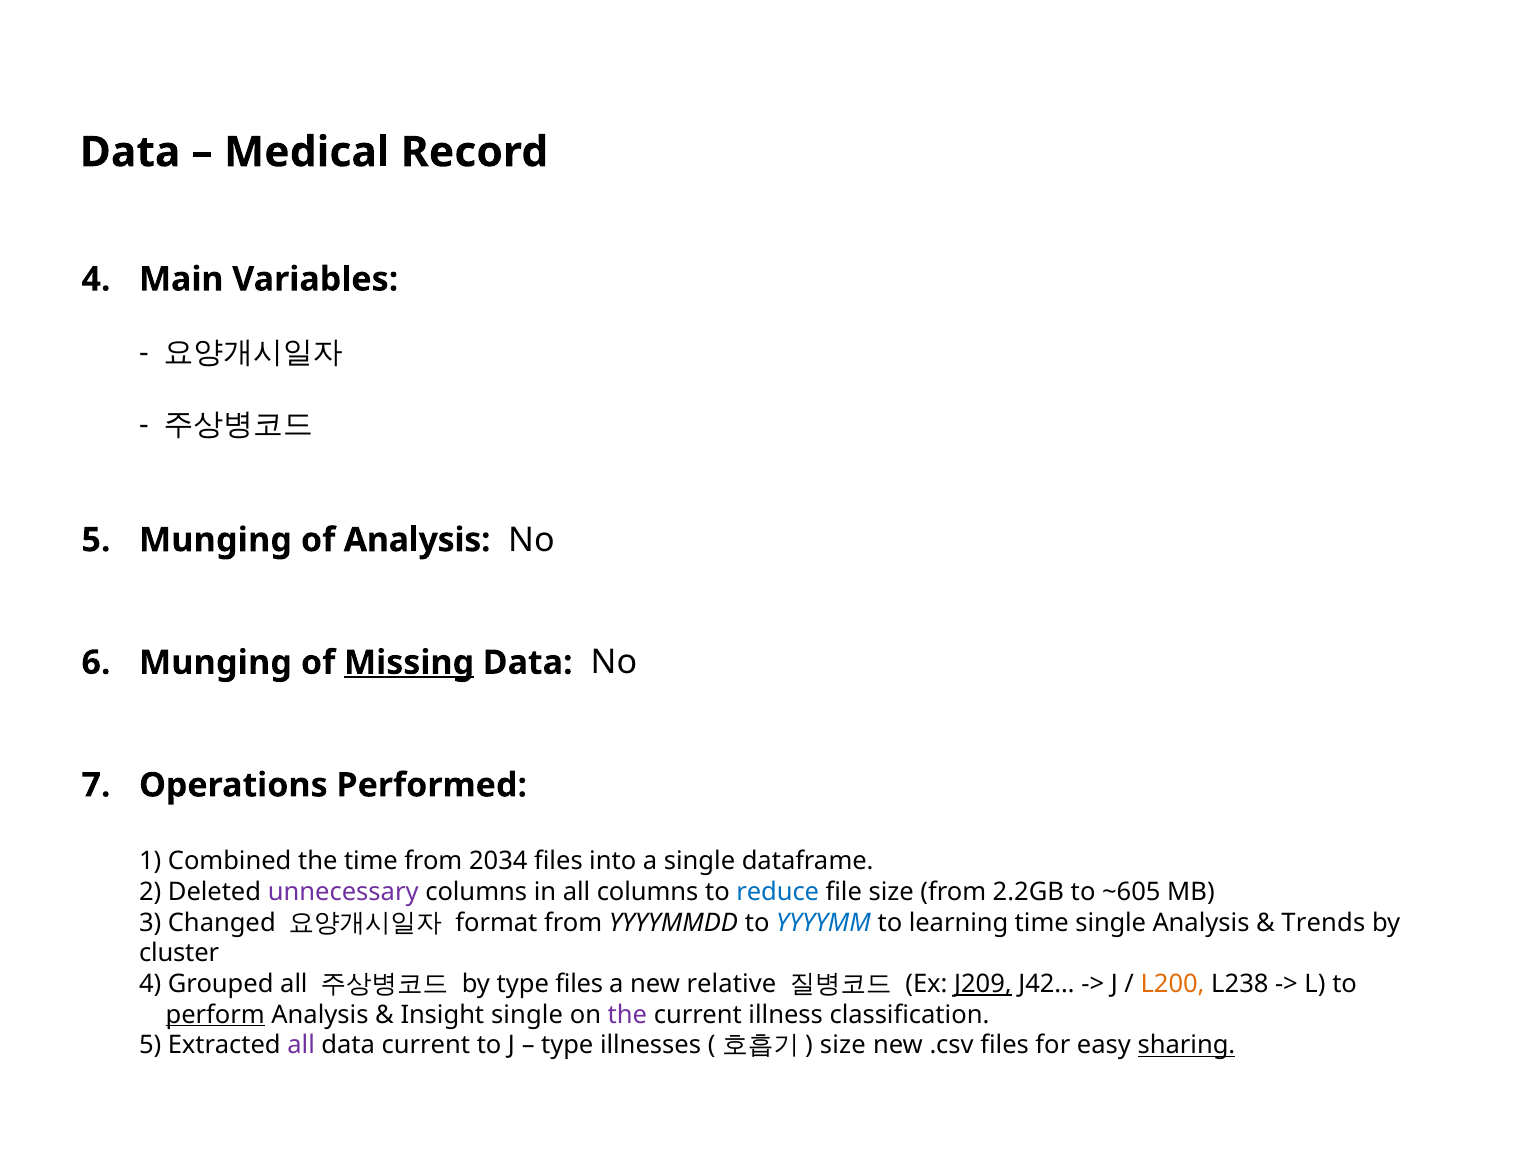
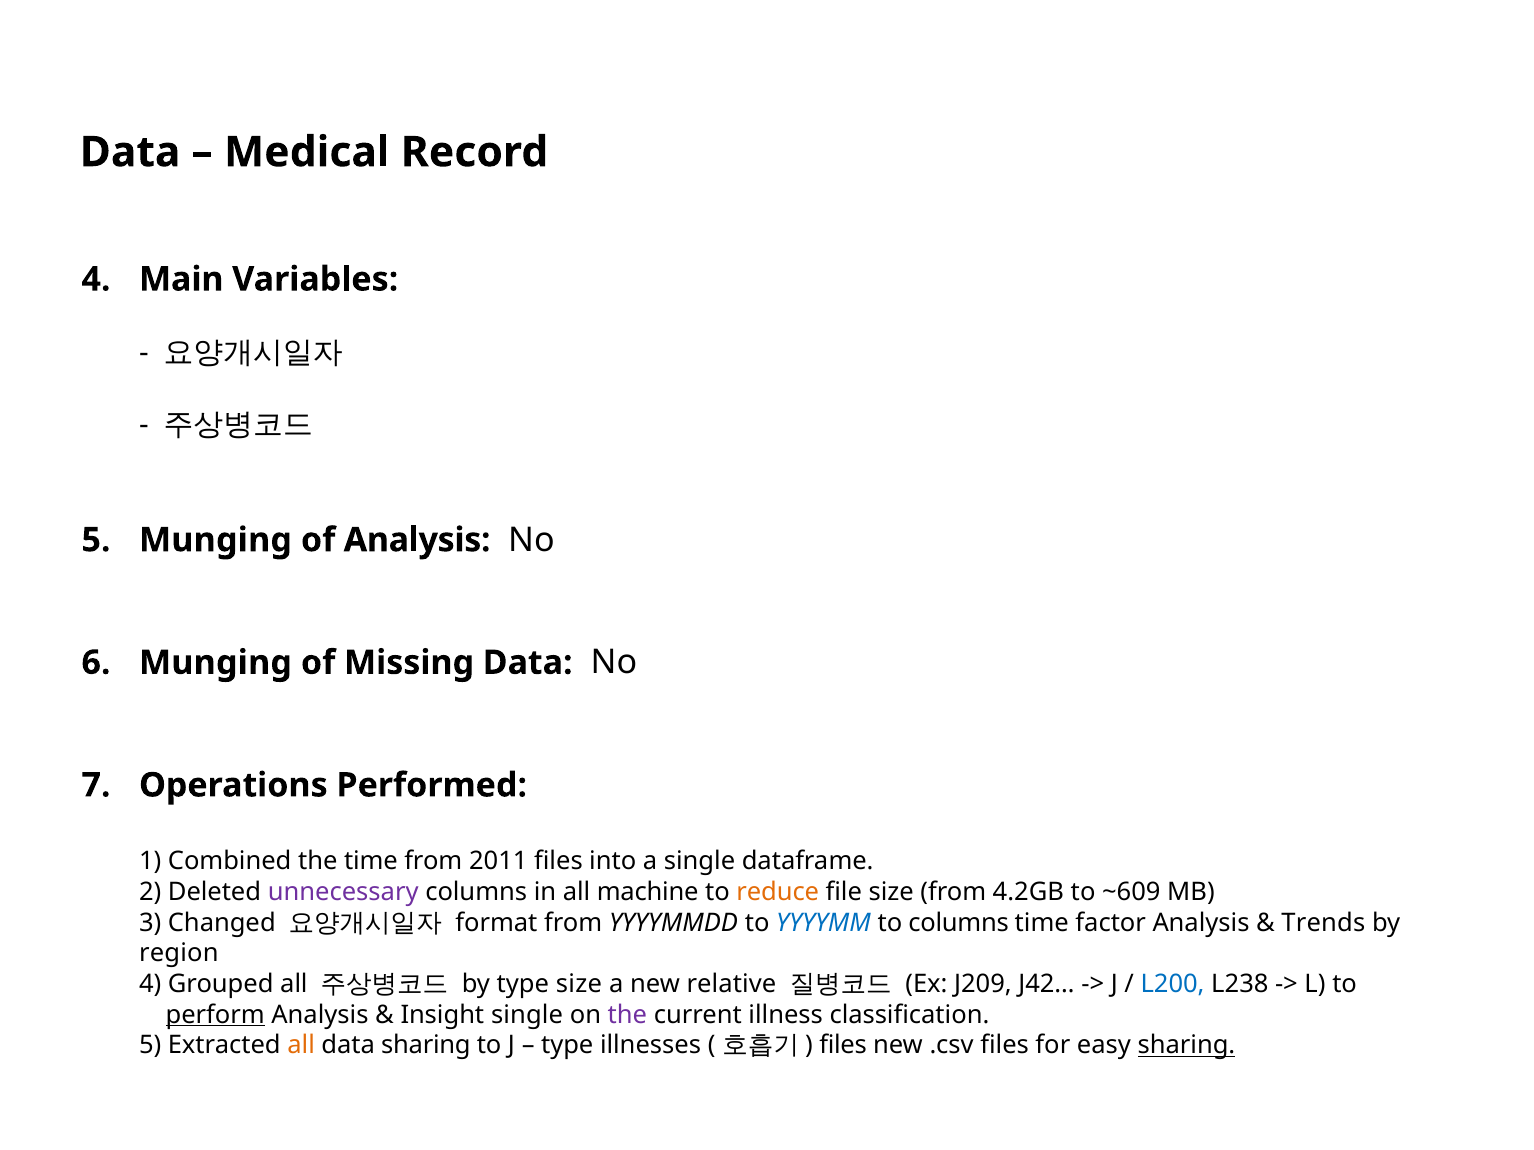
Missing underline: present -> none
2034: 2034 -> 2011
all columns: columns -> machine
reduce colour: blue -> orange
2.2GB: 2.2GB -> 4.2GB
~605: ~605 -> ~609
to learning: learning -> columns
time single: single -> factor
cluster: cluster -> region
type files: files -> size
J209 underline: present -> none
L200 colour: orange -> blue
all at (301, 1046) colour: purple -> orange
data current: current -> sharing
size at (843, 1046): size -> files
